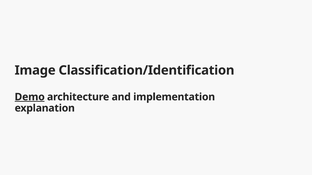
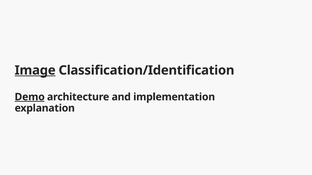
Image underline: none -> present
